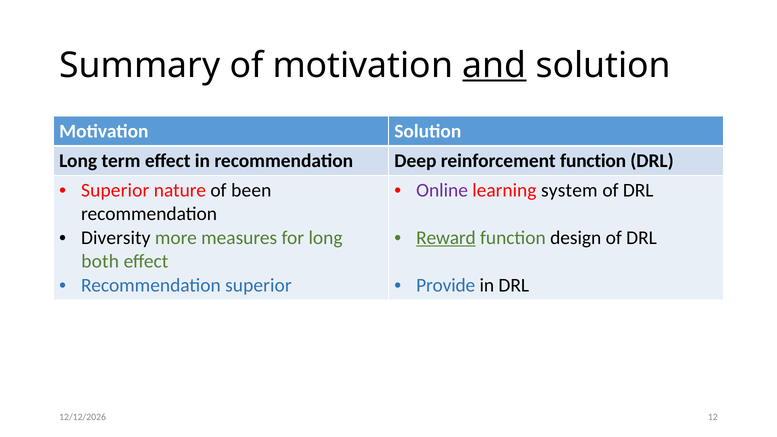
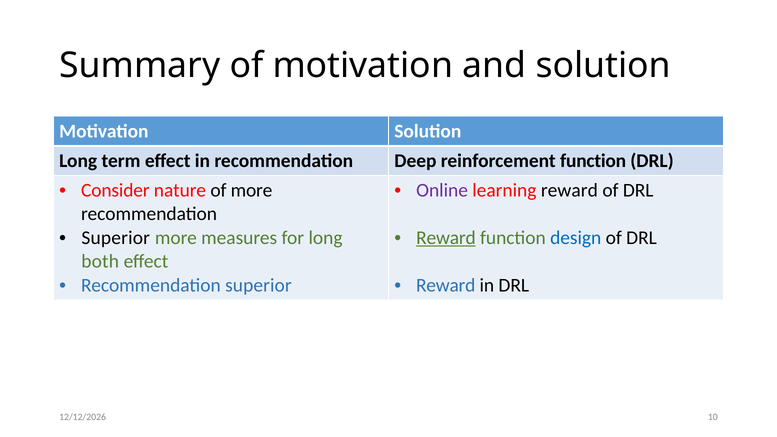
and underline: present -> none
Superior at (115, 190): Superior -> Consider
of been: been -> more
learning system: system -> reward
Diversity at (116, 238): Diversity -> Superior
design colour: black -> blue
Provide at (446, 285): Provide -> Reward
12: 12 -> 10
